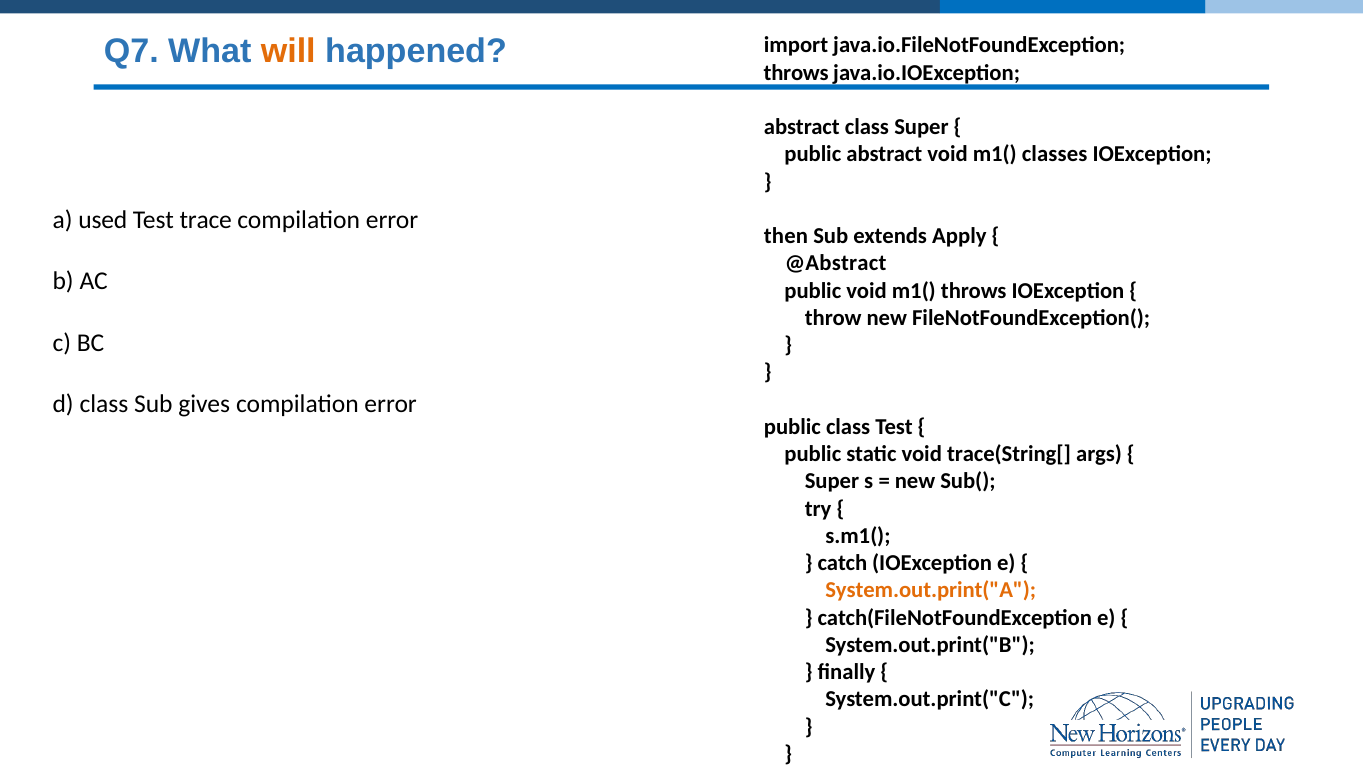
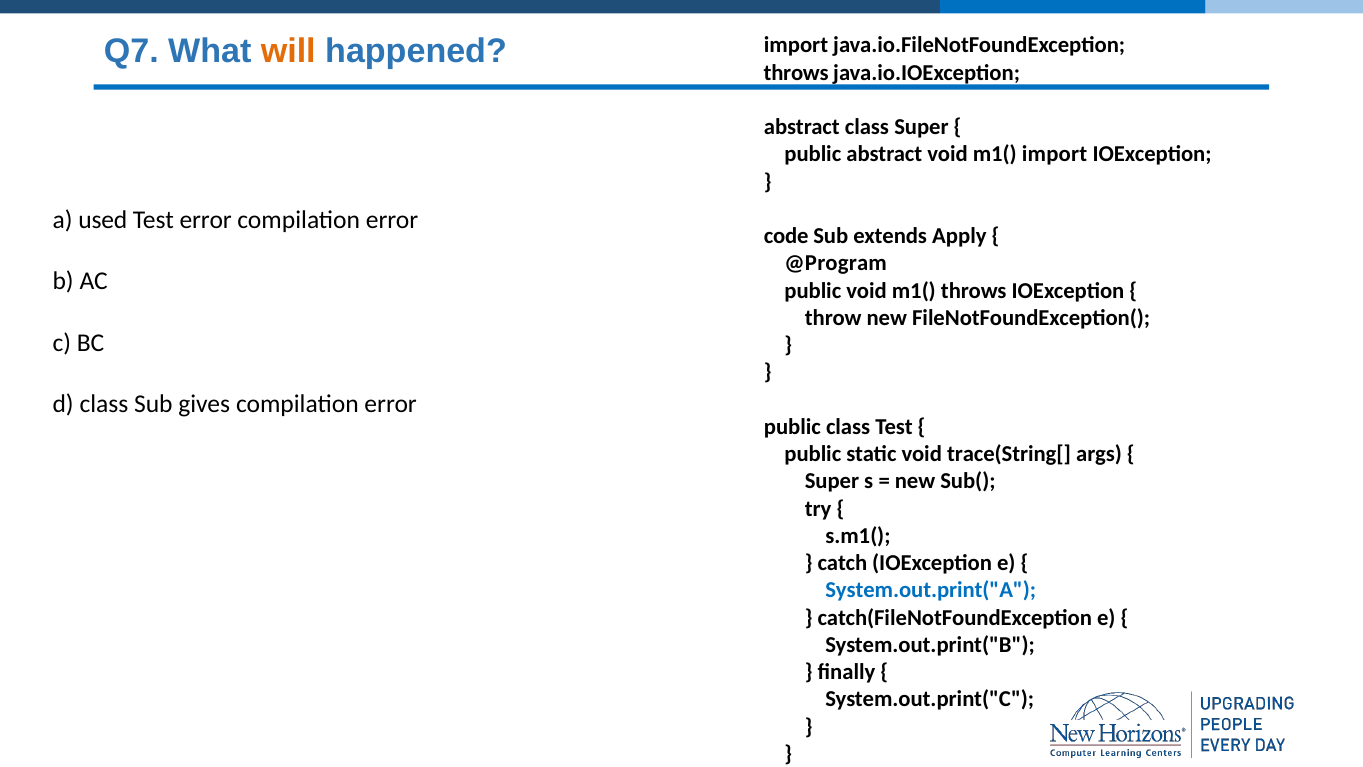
m1( classes: classes -> import
Test trace: trace -> error
then: then -> code
@Abstract: @Abstract -> @Program
System.out.print("A colour: orange -> blue
